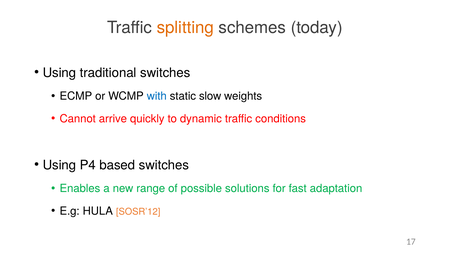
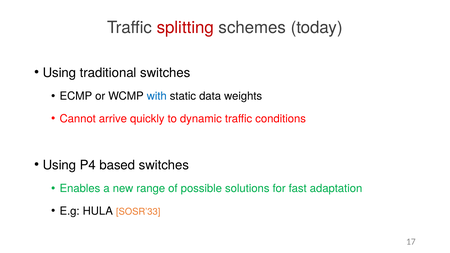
splitting colour: orange -> red
slow: slow -> data
SOSR’12: SOSR’12 -> SOSR’33
